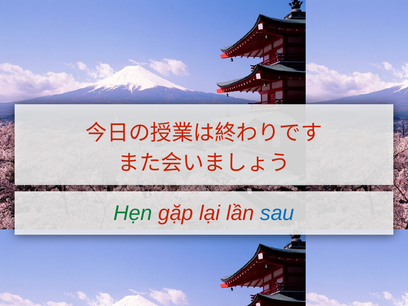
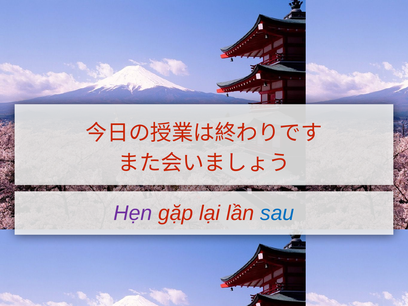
Hẹn colour: green -> purple
